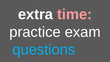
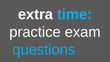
time colour: pink -> light blue
